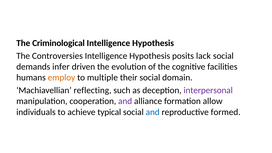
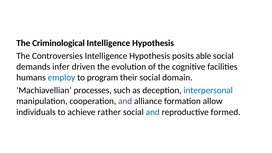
lack: lack -> able
employ colour: orange -> blue
multiple: multiple -> program
reflecting: reflecting -> processes
interpersonal colour: purple -> blue
typical: typical -> rather
